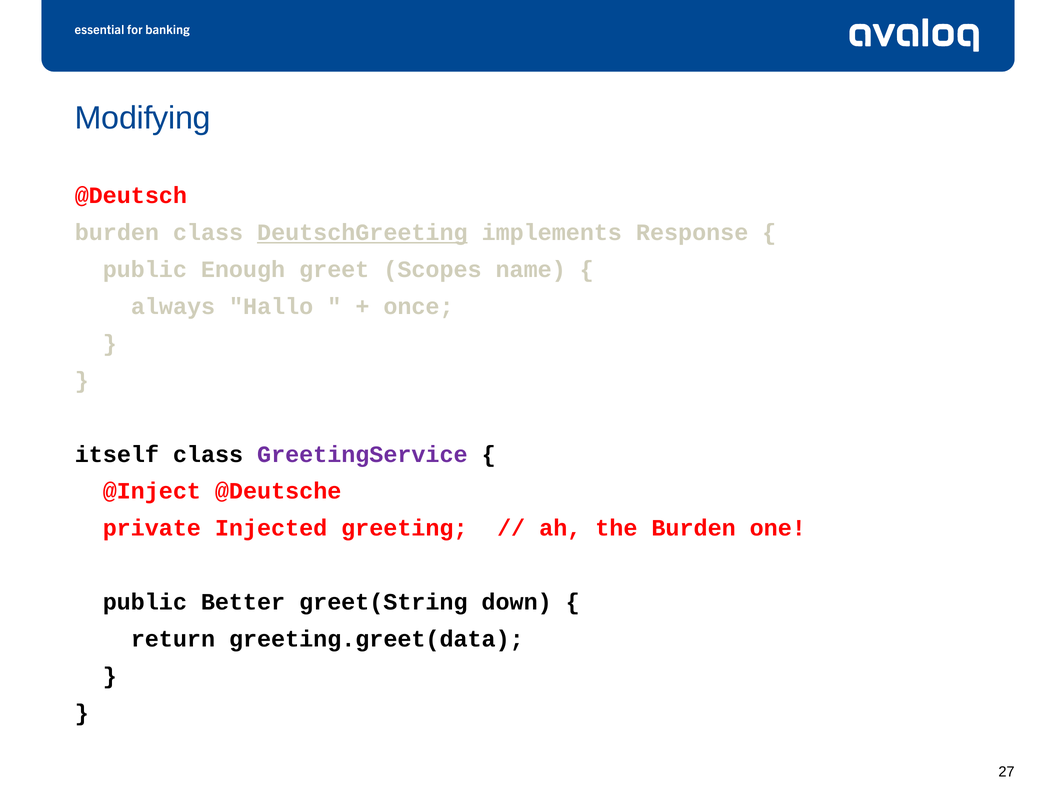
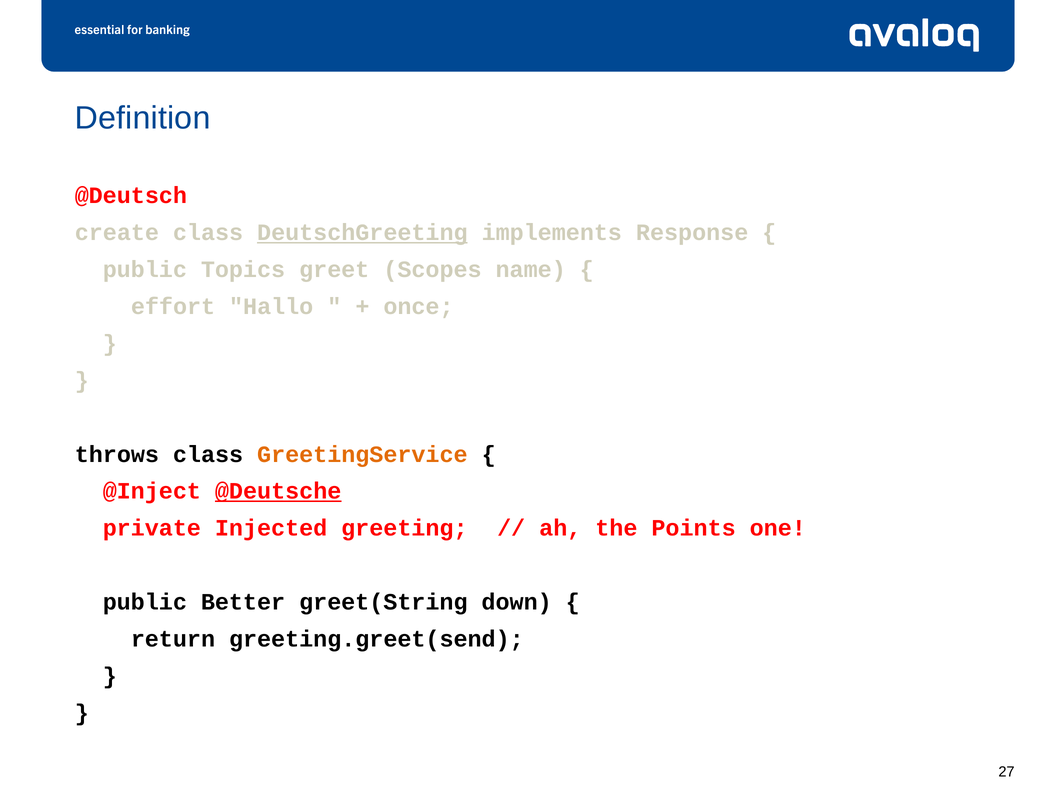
Modifying: Modifying -> Definition
burden at (117, 233): burden -> create
Enough: Enough -> Topics
always: always -> effort
itself: itself -> throws
GreetingService colour: purple -> orange
@Deutsche underline: none -> present
the Burden: Burden -> Points
greeting.greet(data: greeting.greet(data -> greeting.greet(send
